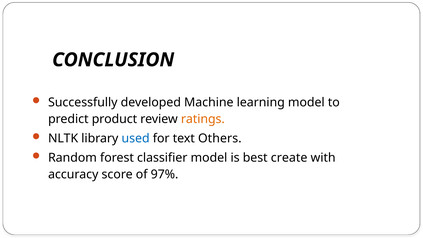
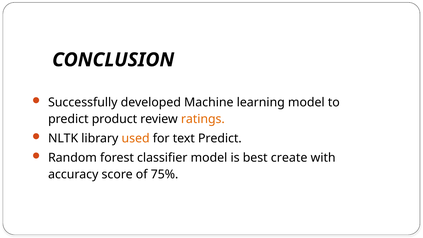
used colour: blue -> orange
text Others: Others -> Predict
97%: 97% -> 75%
